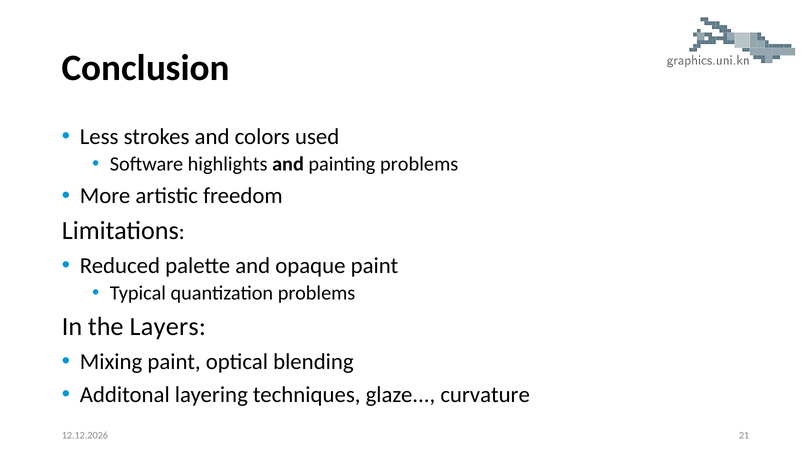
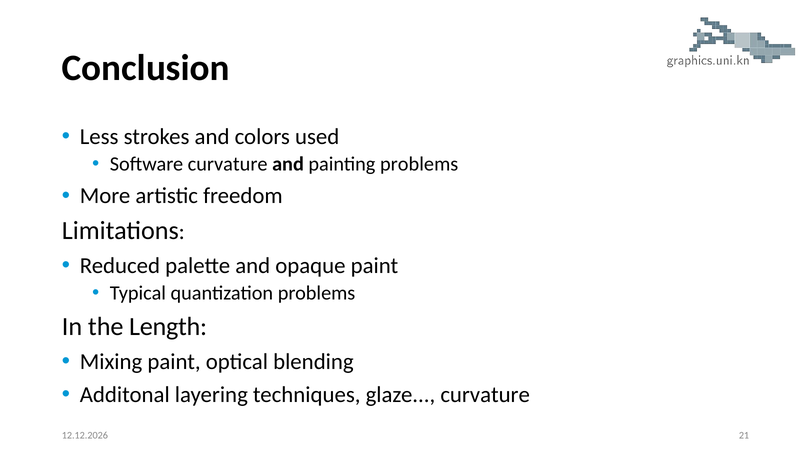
Software highlights: highlights -> curvature
Layers: Layers -> Length
